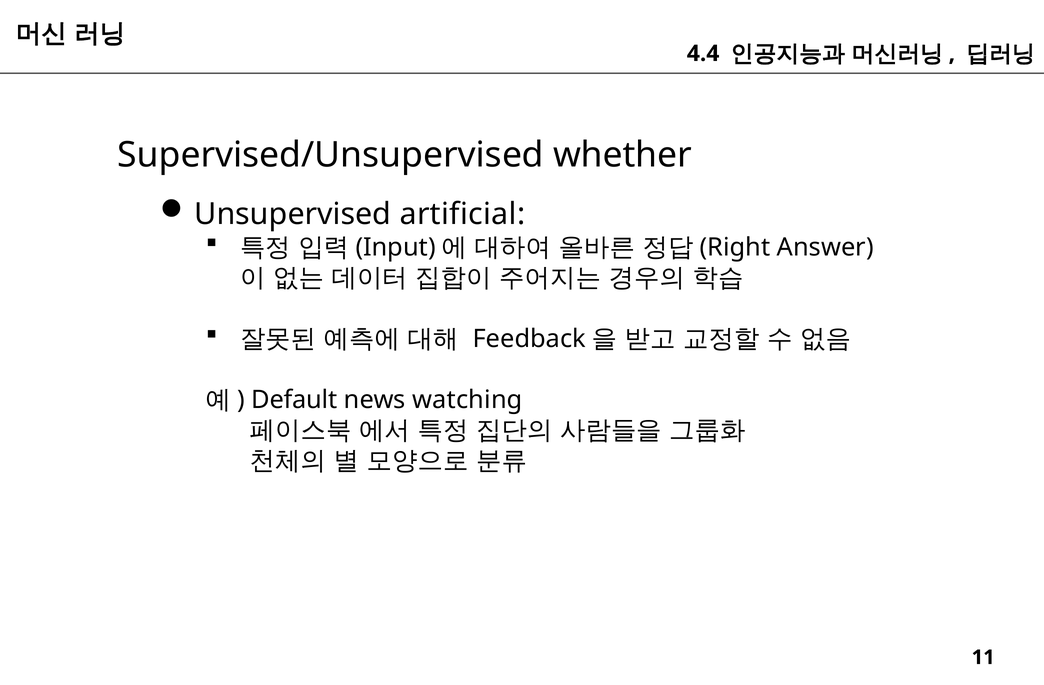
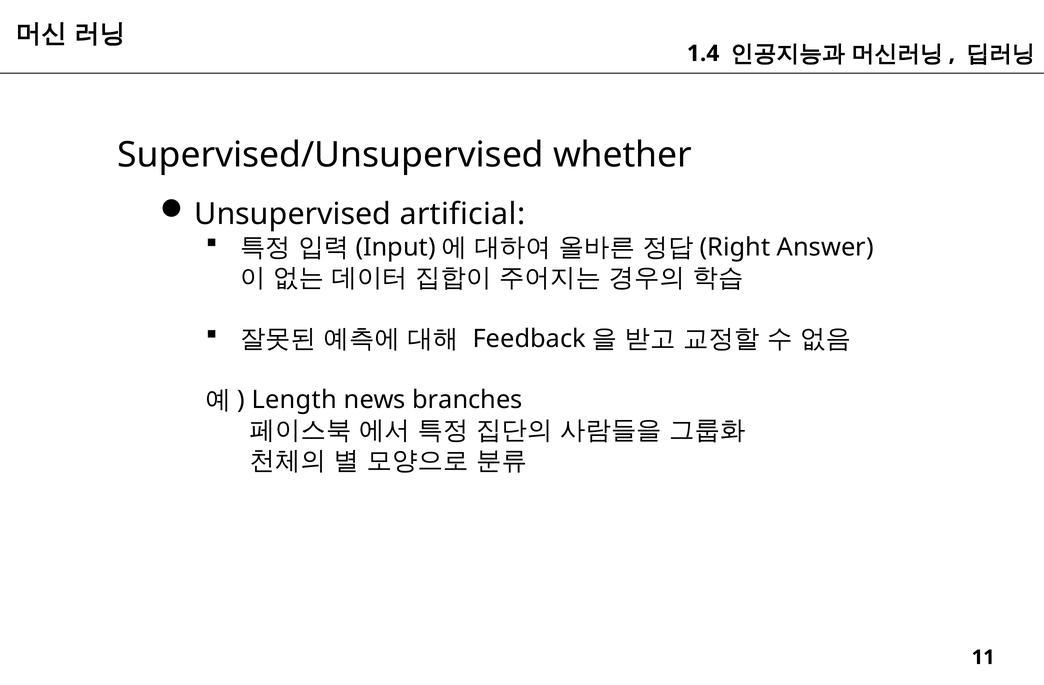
4.4: 4.4 -> 1.4
Default: Default -> Length
watching: watching -> branches
